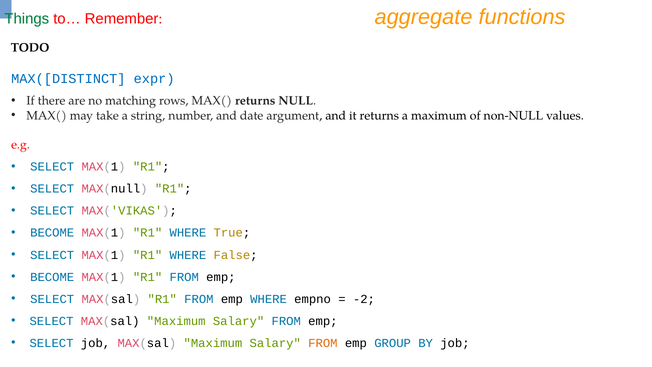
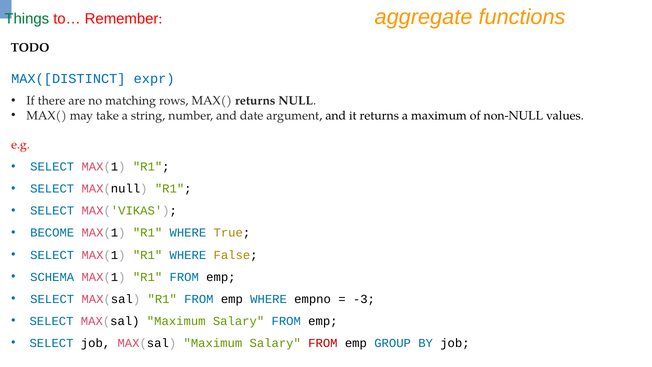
BECOME at (52, 277): BECOME -> SCHEMA
-2: -2 -> -3
FROM at (323, 343) colour: orange -> red
